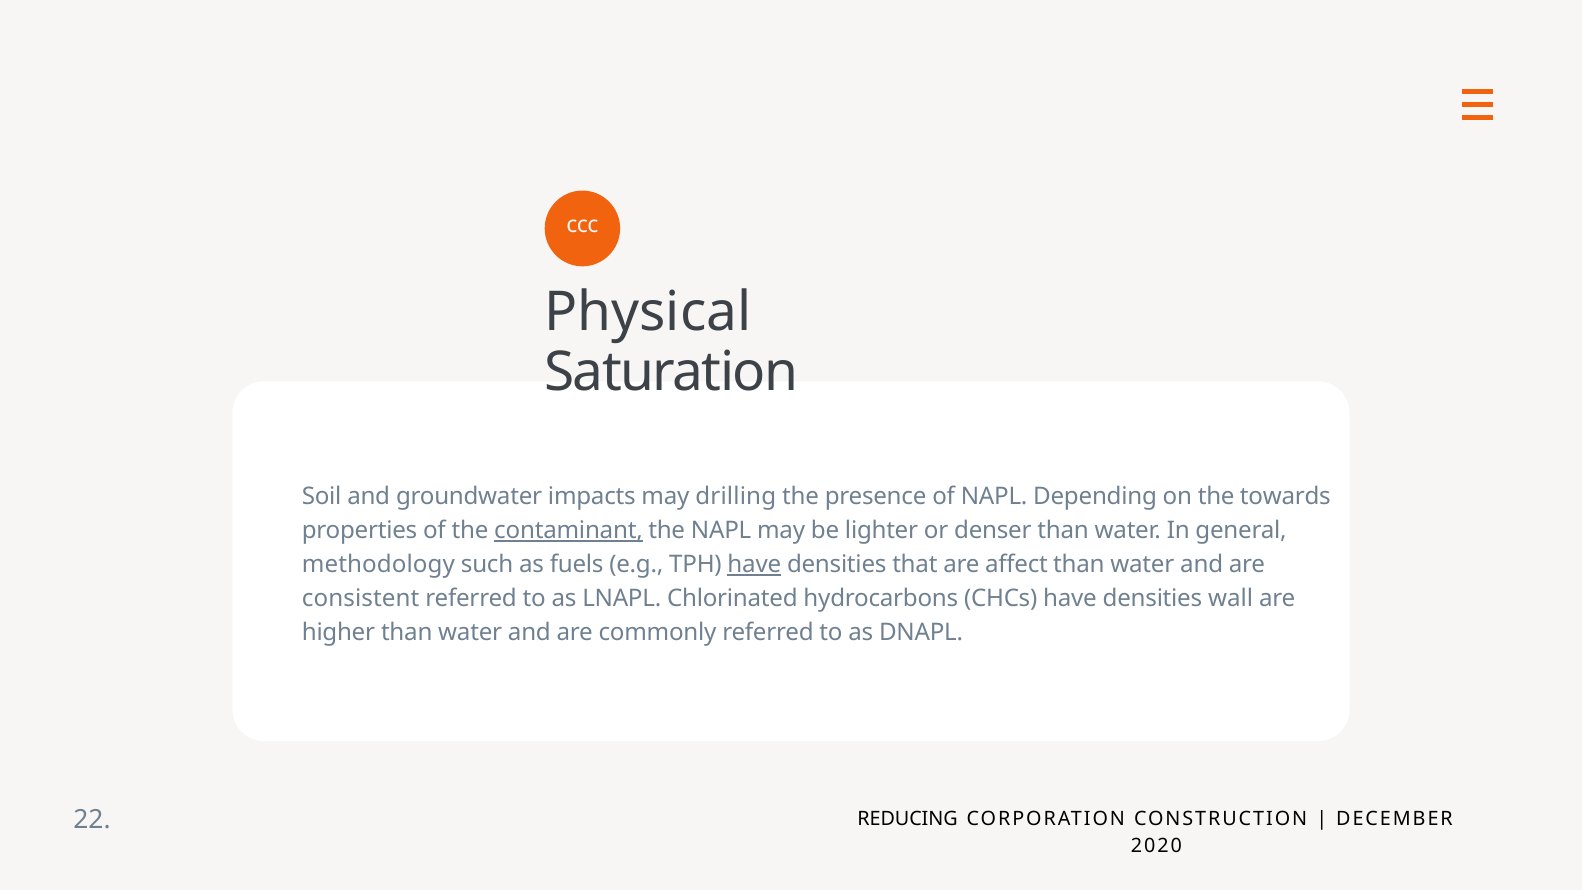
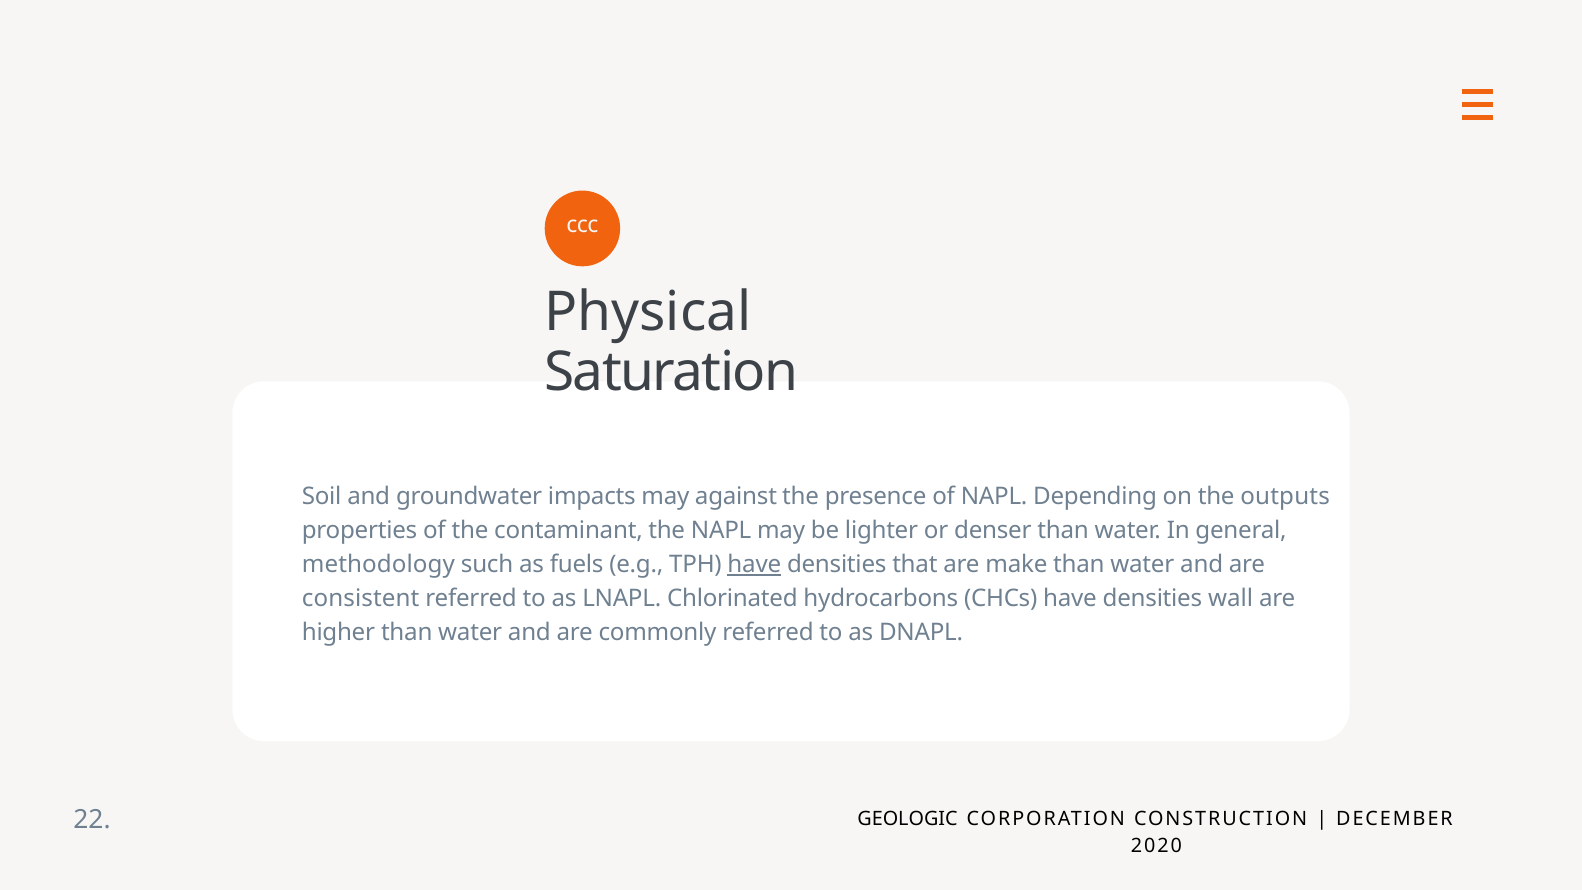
drilling: drilling -> against
towards: towards -> outputs
contaminant underline: present -> none
affect: affect -> make
REDUCING: REDUCING -> GEOLOGIC
